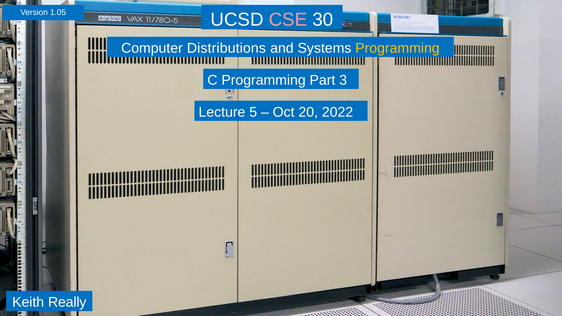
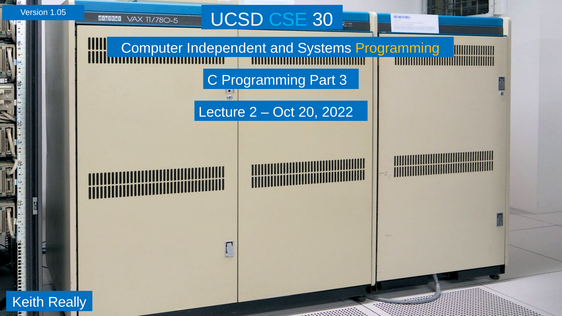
CSE colour: pink -> light blue
Distributions: Distributions -> Independent
5: 5 -> 2
